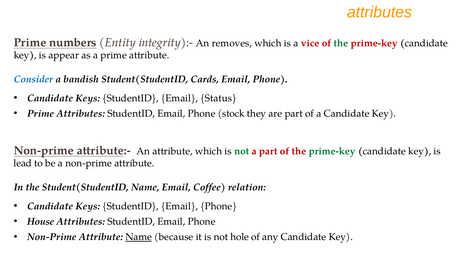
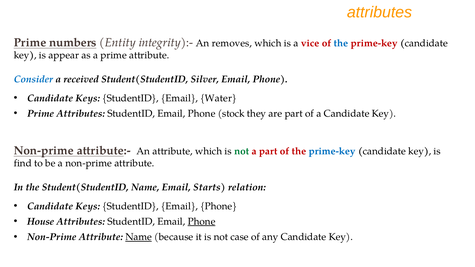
the at (341, 43) colour: green -> blue
bandish: bandish -> received
Cards: Cards -> Silver
Status: Status -> Water
prime-key at (332, 151) colour: green -> blue
lead: lead -> find
Coffee: Coffee -> Starts
Phone at (202, 222) underline: none -> present
hole: hole -> case
